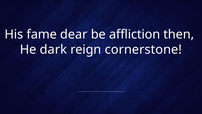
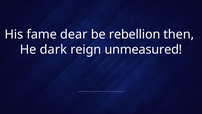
affliction: affliction -> rebellion
cornerstone: cornerstone -> unmeasured
